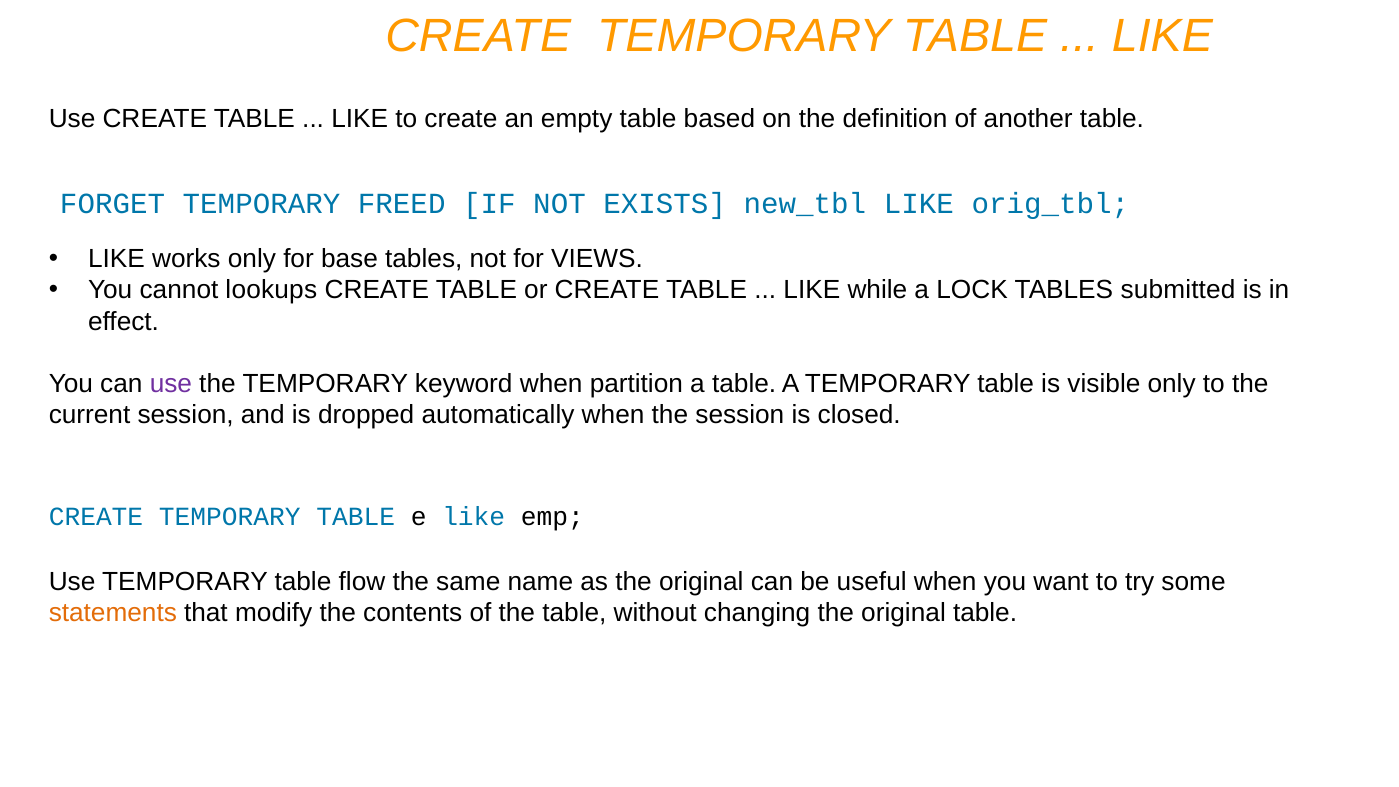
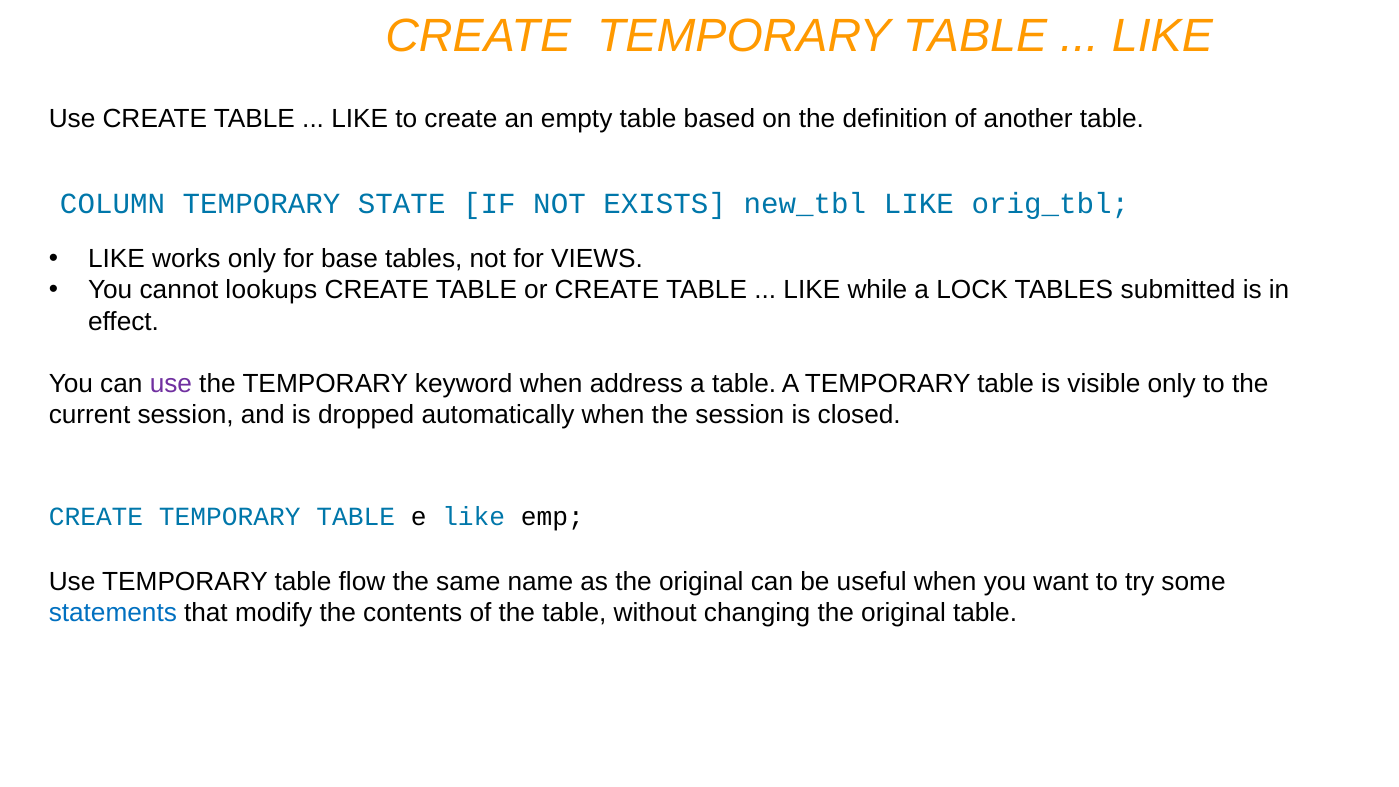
FORGET: FORGET -> COLUMN
FREED: FREED -> STATE
partition: partition -> address
statements colour: orange -> blue
